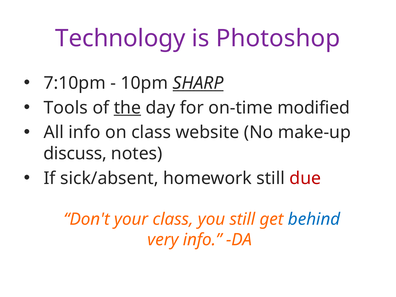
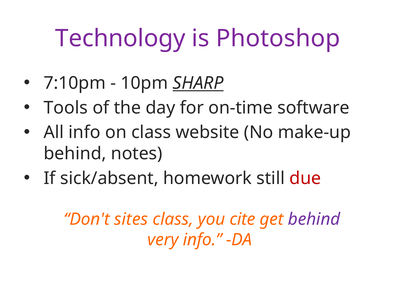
the underline: present -> none
modified: modified -> software
discuss at (75, 154): discuss -> behind
your: your -> sites
you still: still -> cite
behind at (314, 219) colour: blue -> purple
